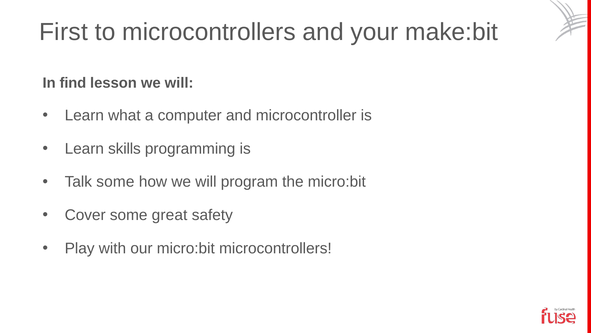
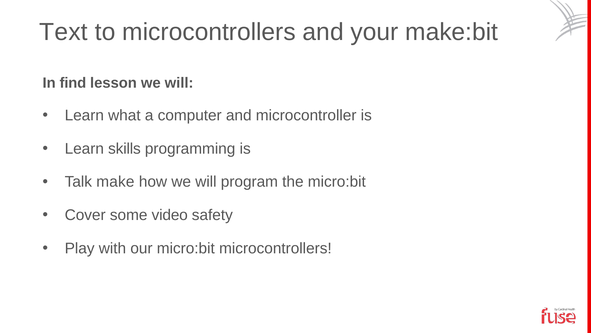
First: First -> Text
Talk some: some -> make
great: great -> video
